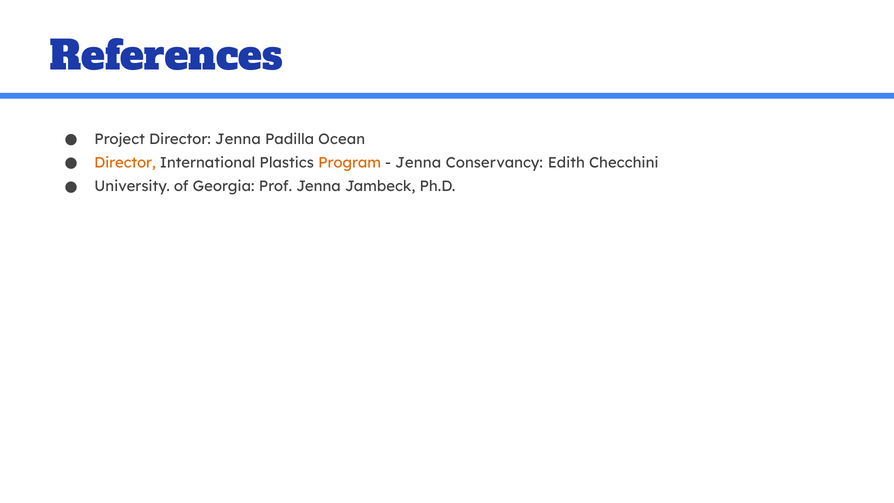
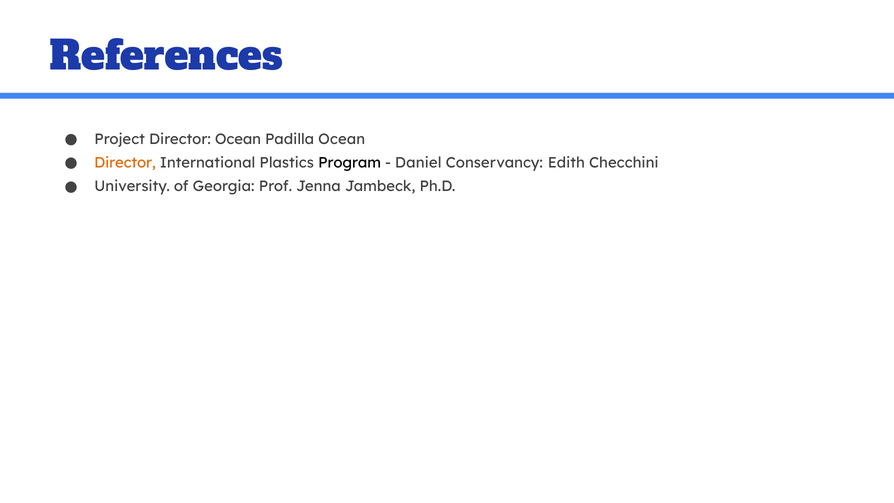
Director Jenna: Jenna -> Ocean
Program colour: orange -> black
Jenna at (418, 163): Jenna -> Daniel
